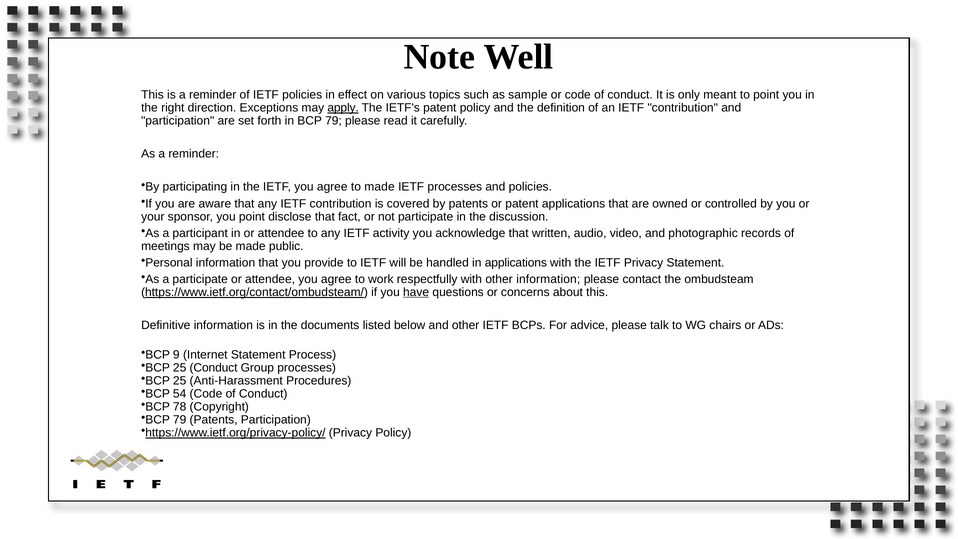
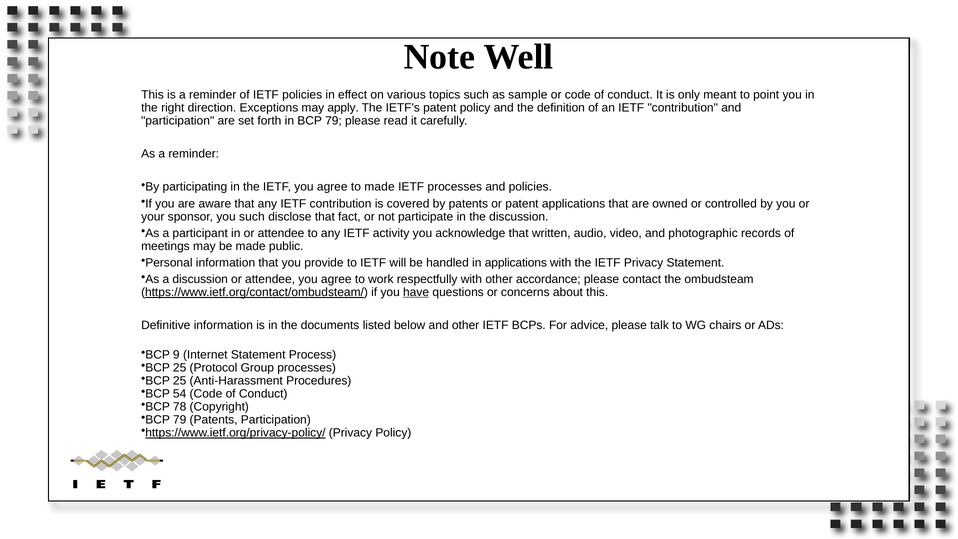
apply underline: present -> none
you point: point -> such
a participate: participate -> discussion
other information: information -> accordance
25 Conduct: Conduct -> Protocol
